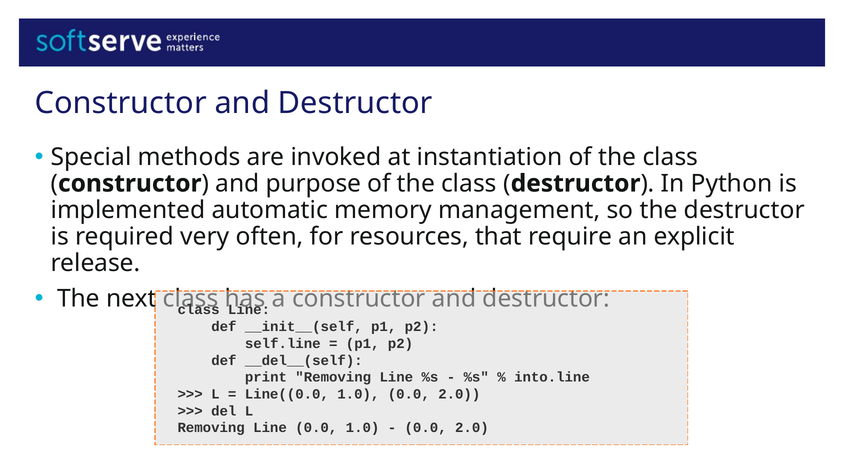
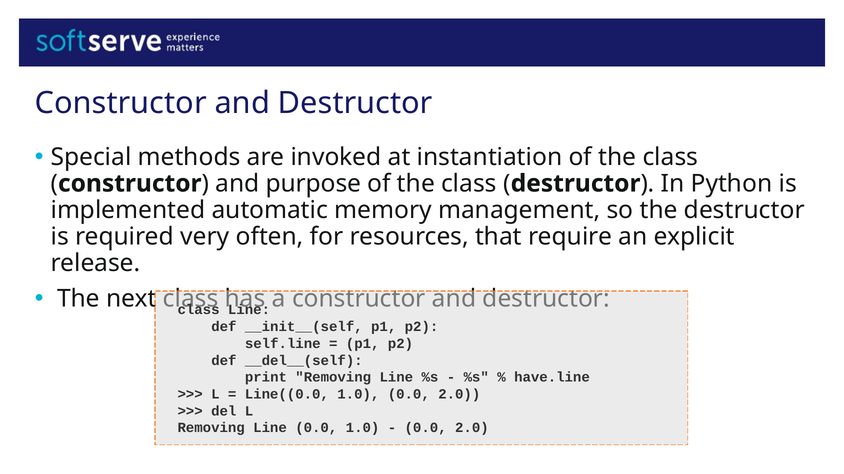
into.line: into.line -> have.line
